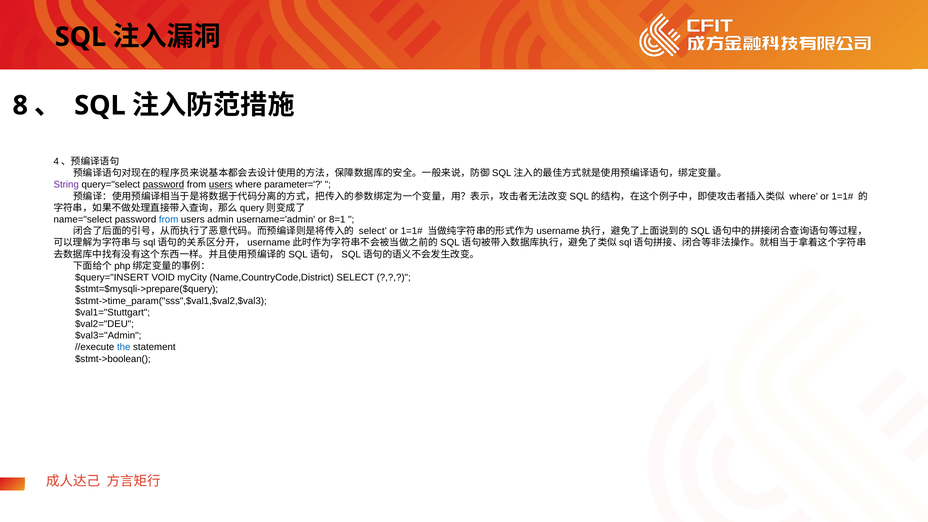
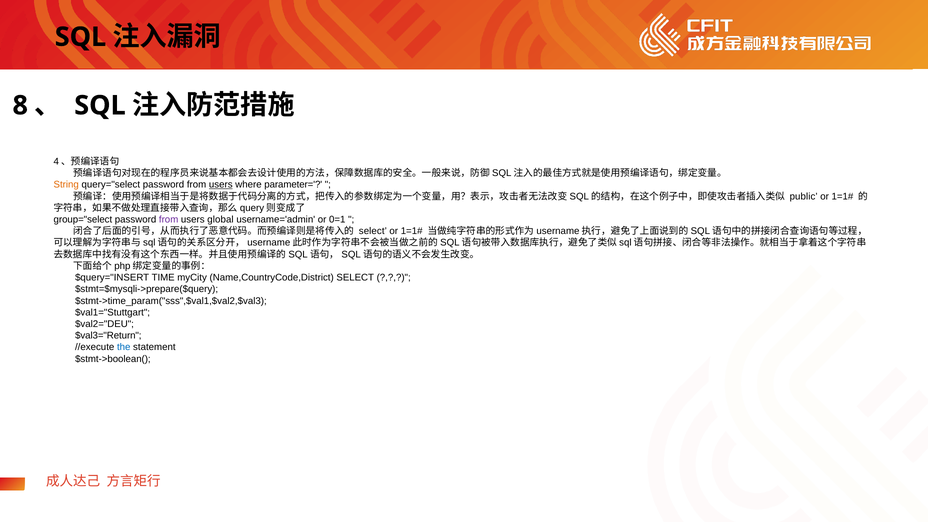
String colour: purple -> orange
password at (164, 185) underline: present -> none
where at (804, 196): where -> public
name="select: name="select -> group="select
from at (169, 220) colour: blue -> purple
admin: admin -> global
8=1: 8=1 -> 0=1
VOID: VOID -> TIME
$val3="Admin: $val3="Admin -> $val3="Return
